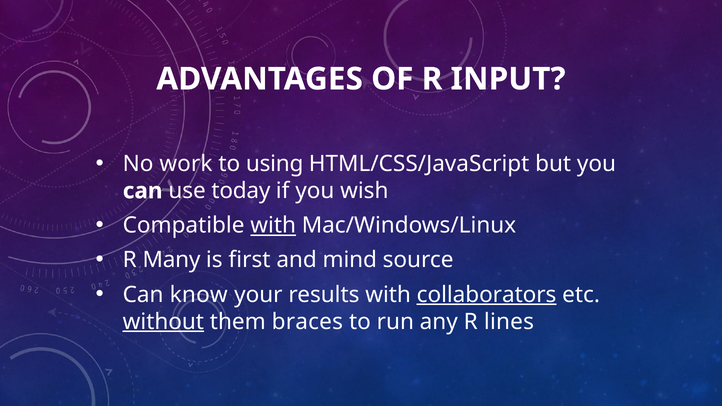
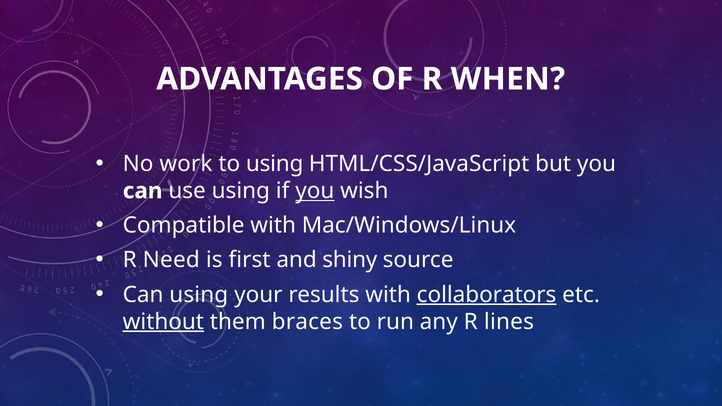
INPUT: INPUT -> WHEN
use today: today -> using
you at (315, 191) underline: none -> present
with at (273, 226) underline: present -> none
Many: Many -> Need
mind: mind -> shiny
Can know: know -> using
